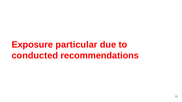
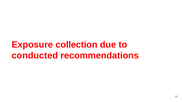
particular: particular -> collection
